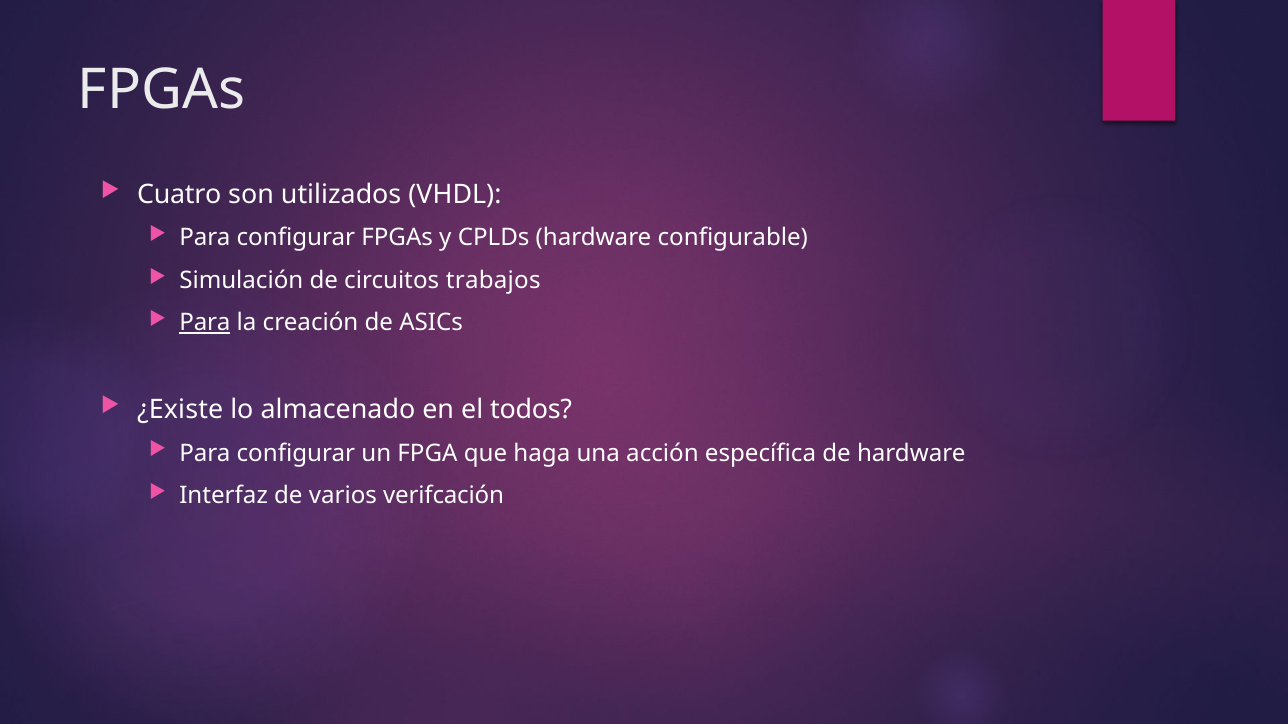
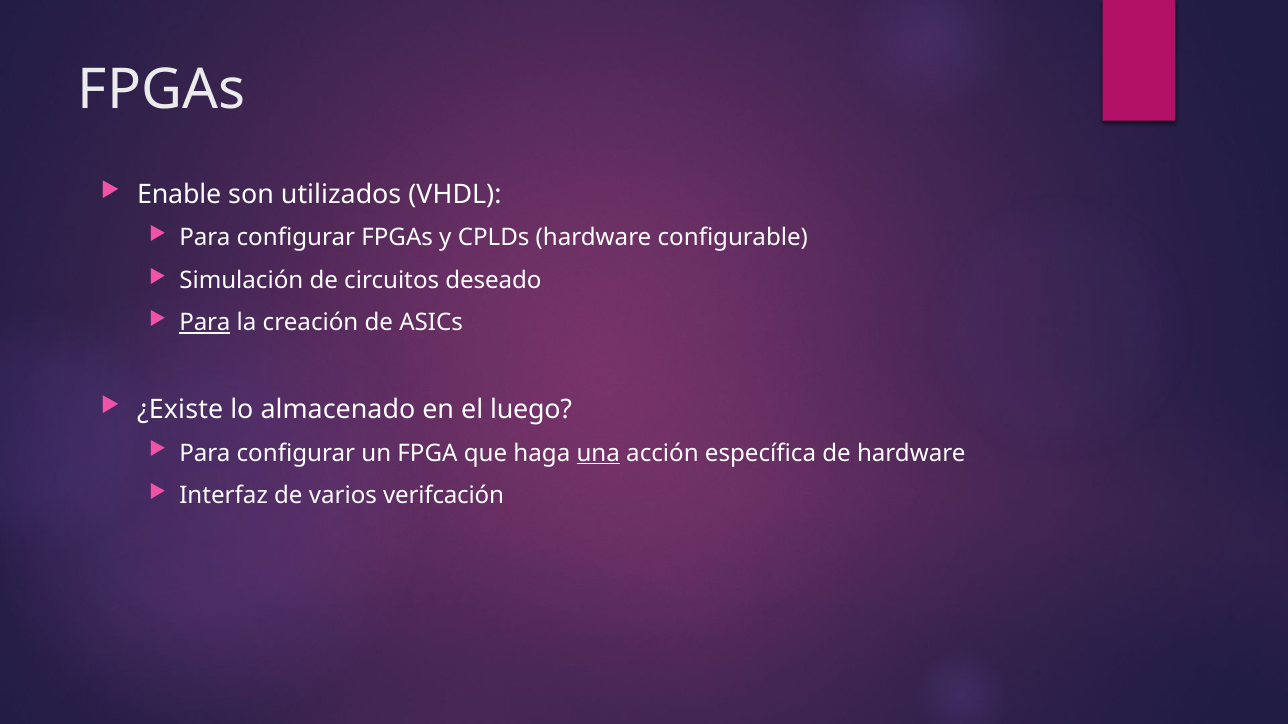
Cuatro: Cuatro -> Enable
trabajos: trabajos -> deseado
todos: todos -> luego
una underline: none -> present
